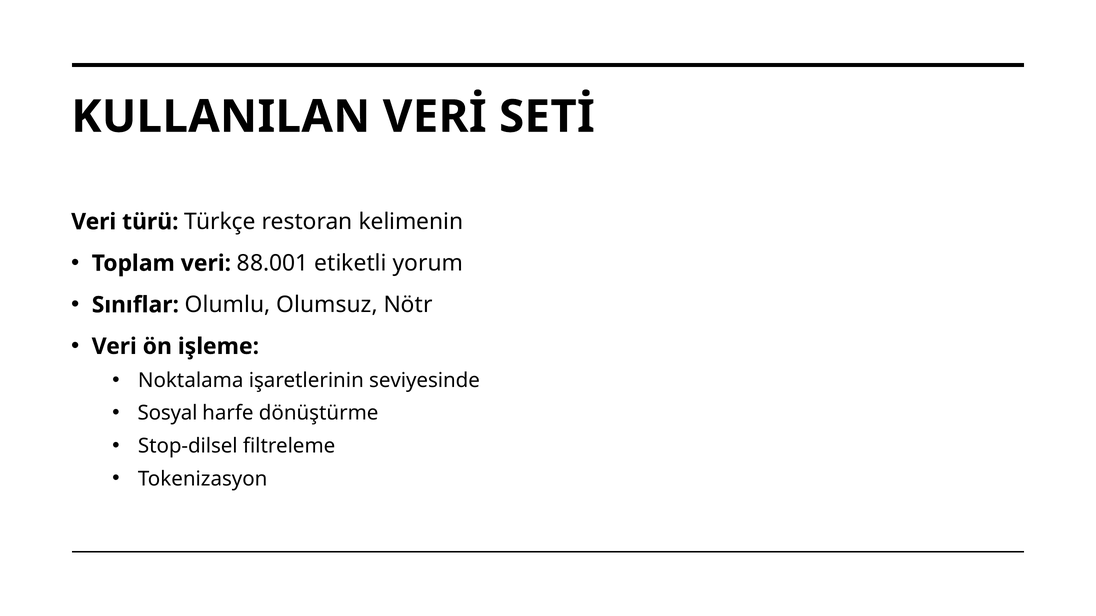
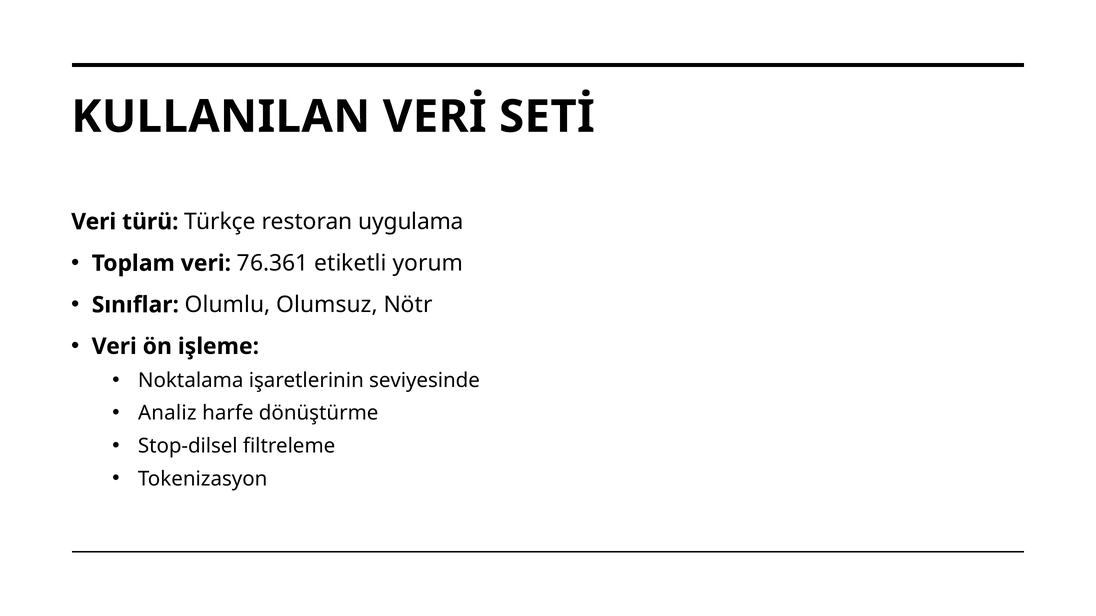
kelimenin: kelimenin -> uygulama
88.001: 88.001 -> 76.361
Sosyal: Sosyal -> Analiz
